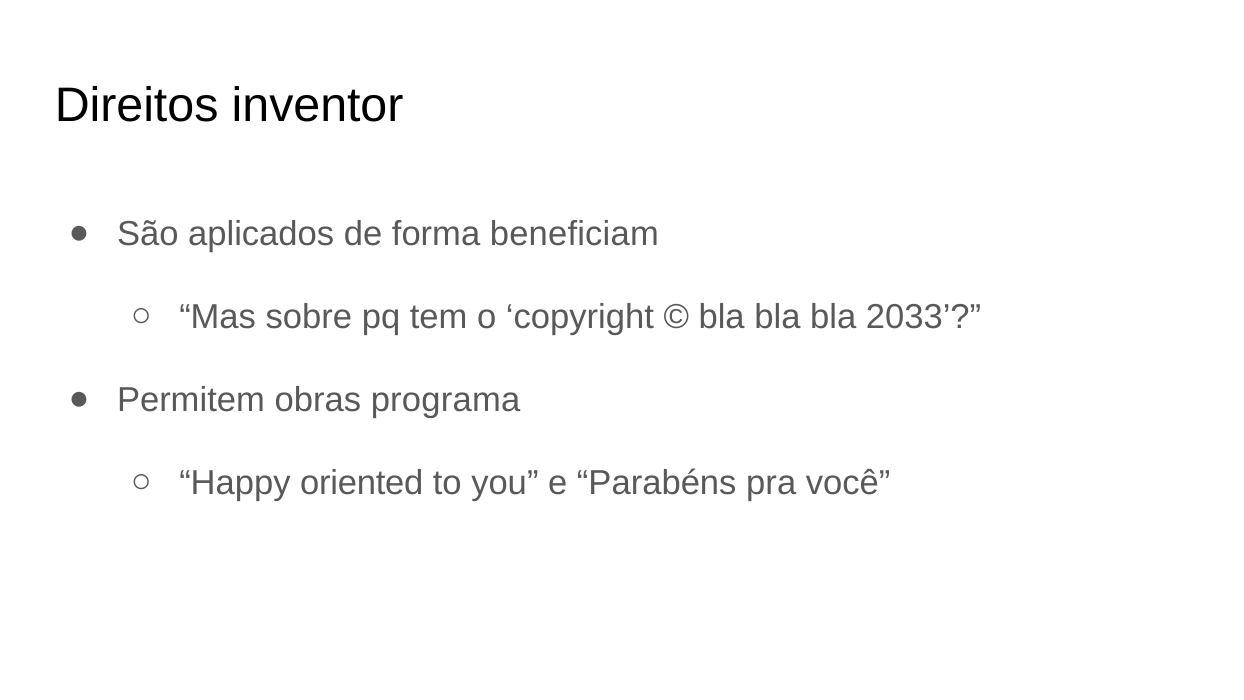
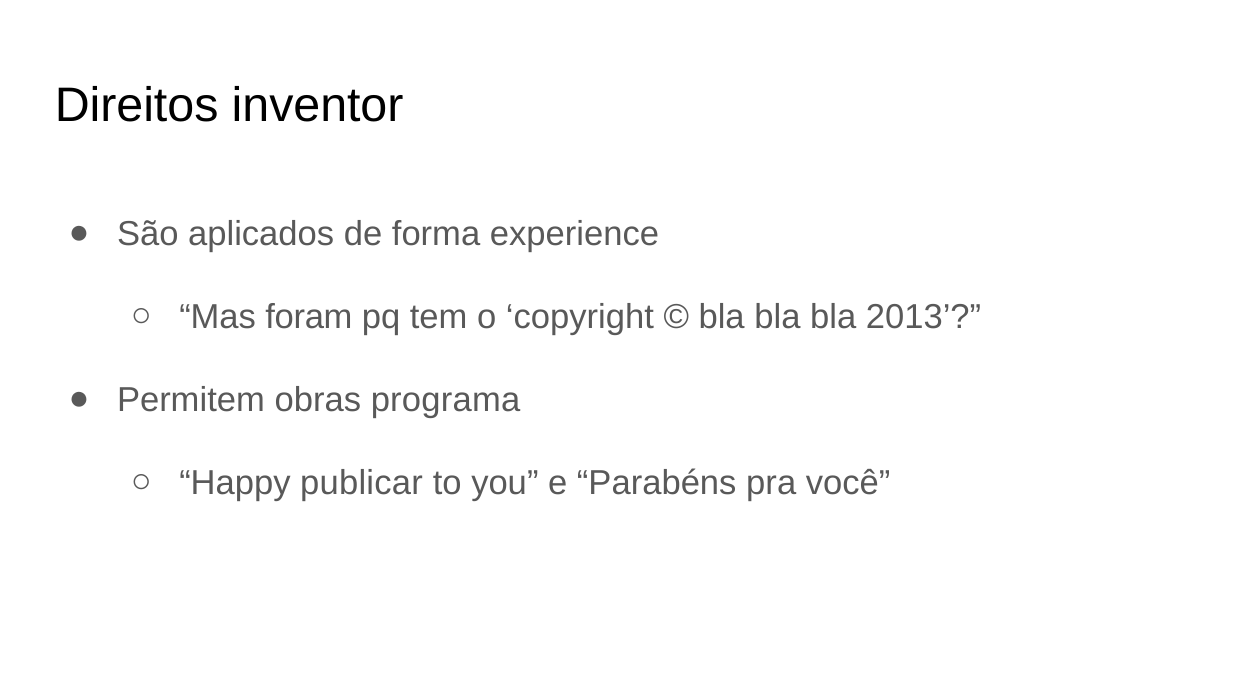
beneficiam: beneficiam -> experience
sobre: sobre -> foram
2033: 2033 -> 2013
oriented: oriented -> publicar
